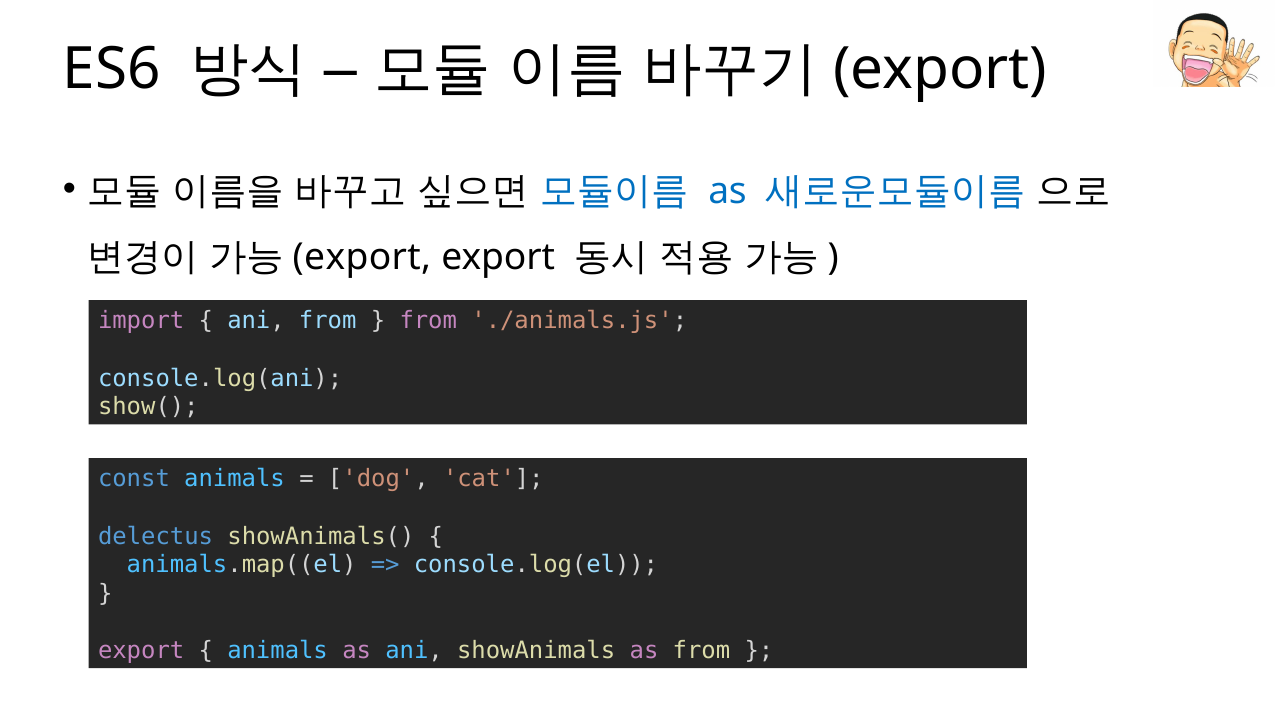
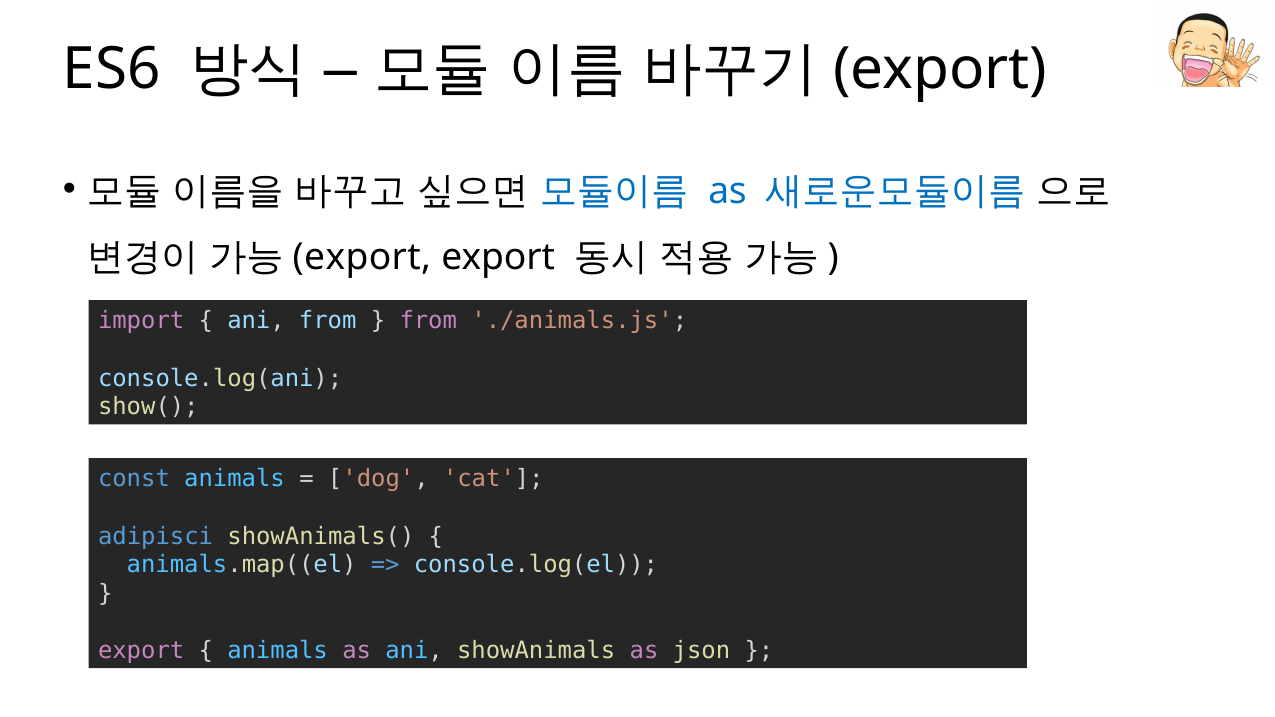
delectus: delectus -> adipisci
as from: from -> json
